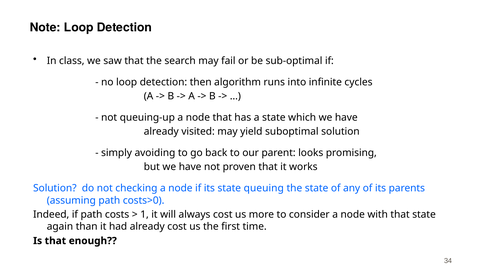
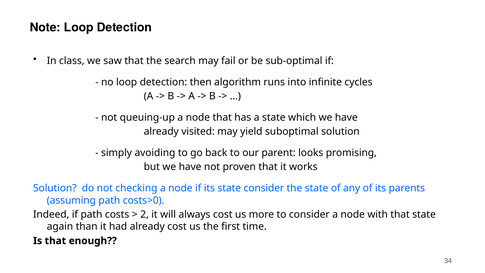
state queuing: queuing -> consider
1: 1 -> 2
